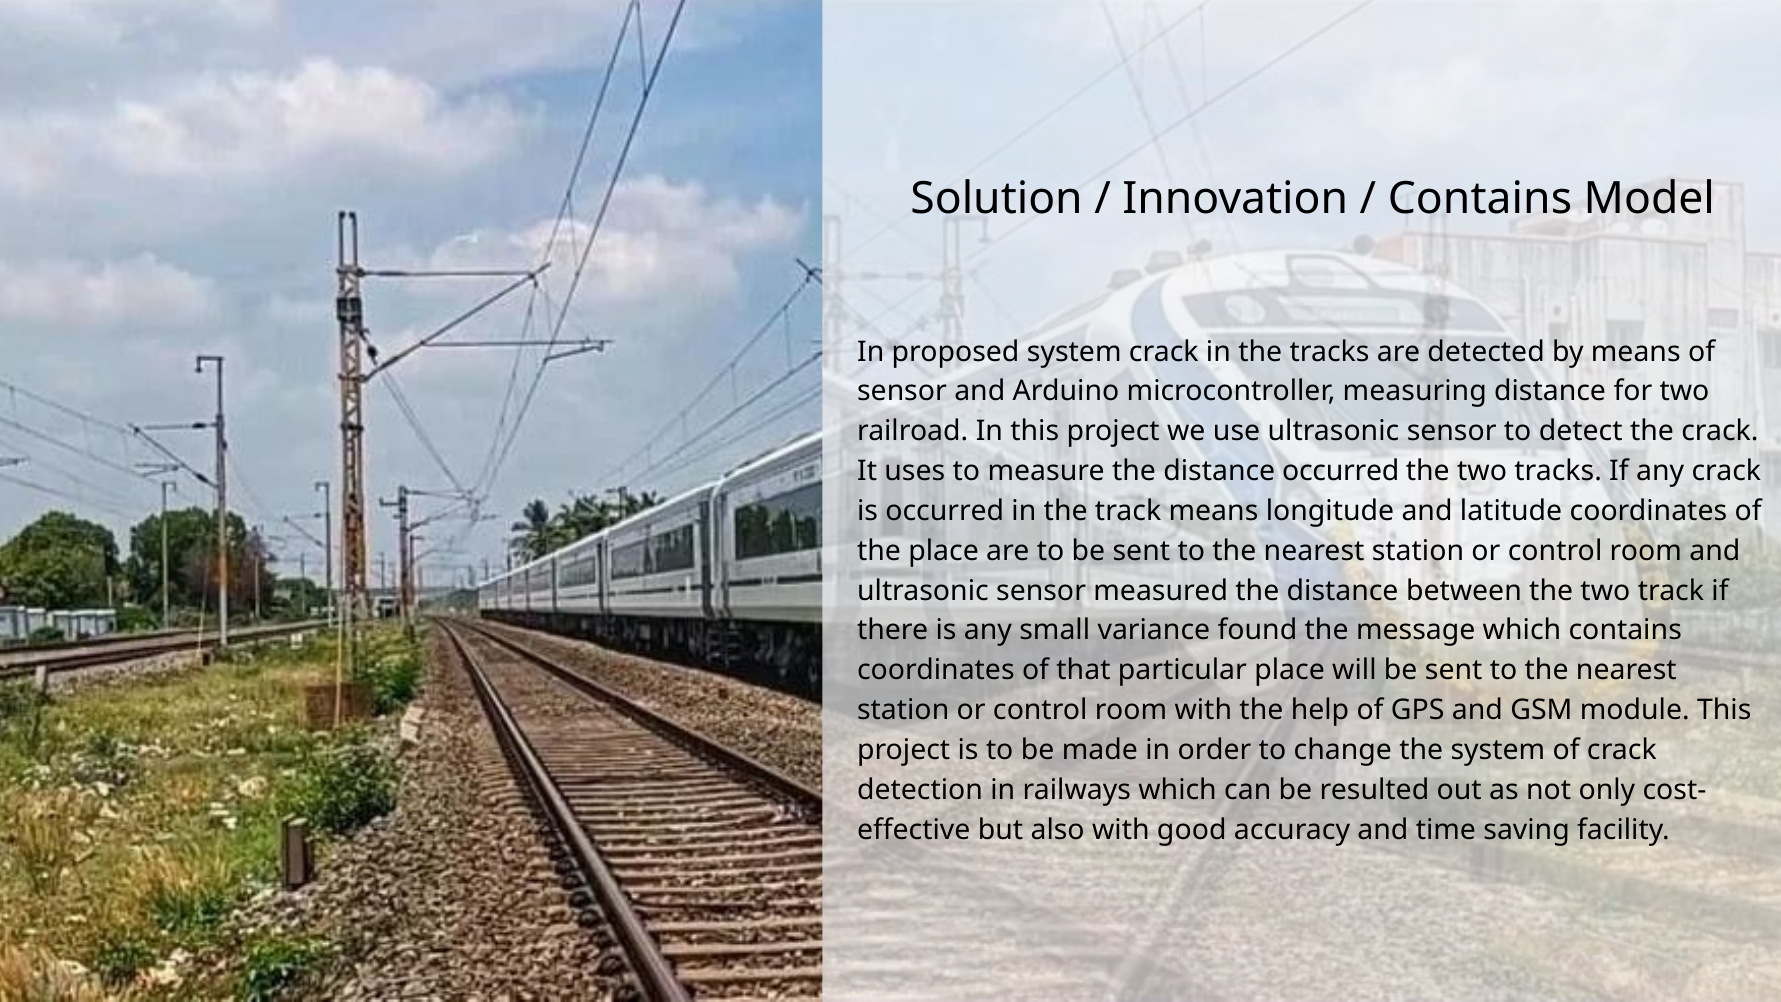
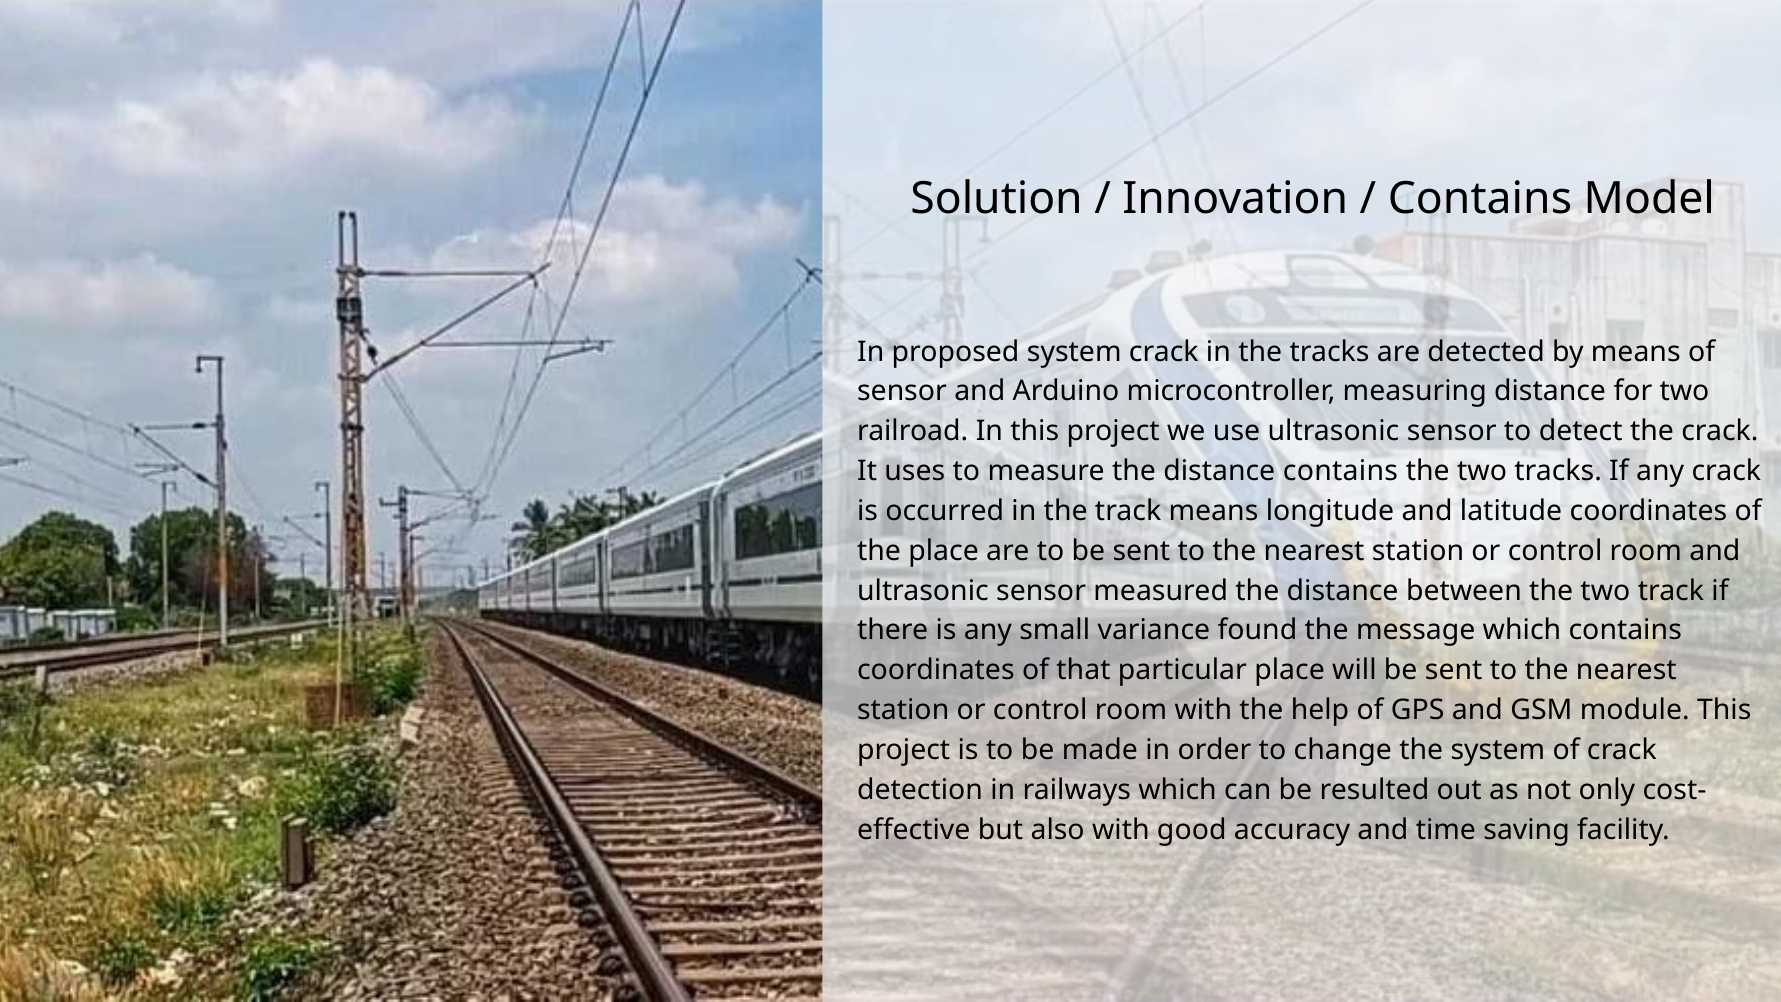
distance occurred: occurred -> contains
